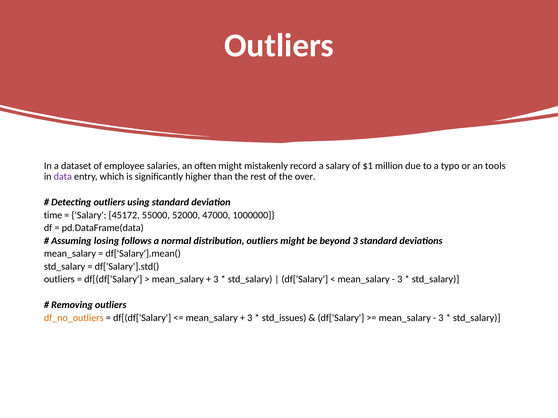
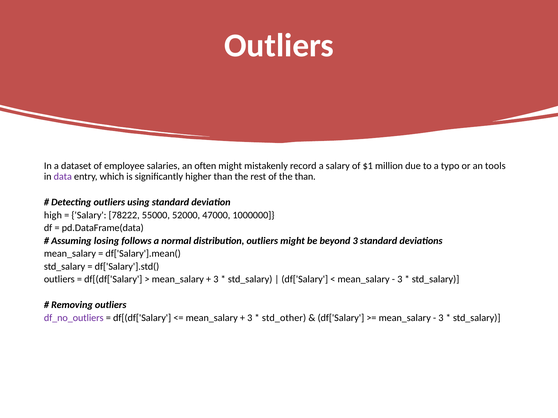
the over: over -> than
time: time -> high
45172: 45172 -> 78222
df_no_outliers colour: orange -> purple
std_issues: std_issues -> std_other
